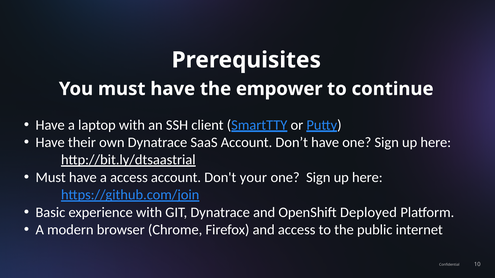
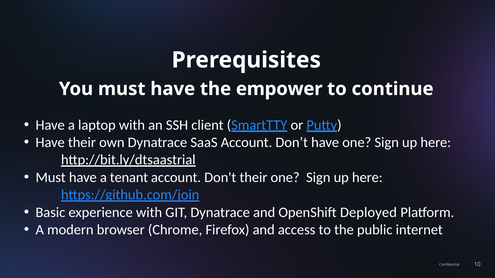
a access: access -> tenant
Don't your: your -> their
